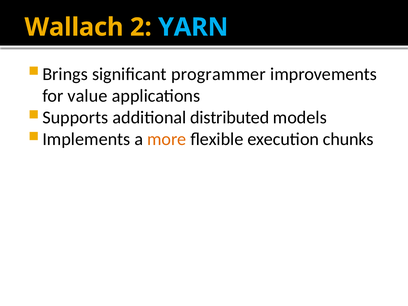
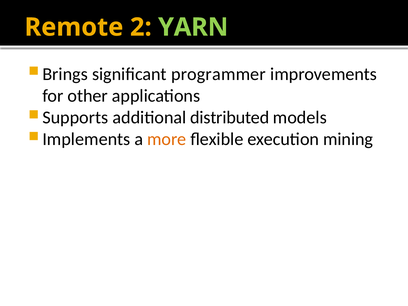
Wallach: Wallach -> Remote
YARN colour: light blue -> light green
value: value -> other
chunks: chunks -> mining
